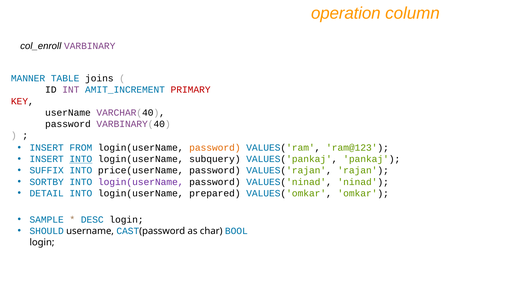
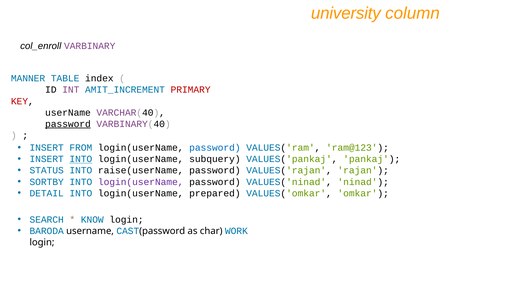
operation: operation -> university
joins: joins -> index
password at (68, 124) underline: none -> present
password at (215, 148) colour: orange -> blue
SUFFIX: SUFFIX -> STATUS
price(userName: price(userName -> raise(userName
SAMPLE: SAMPLE -> SEARCH
DESC: DESC -> KNOW
SHOULD: SHOULD -> BARODA
BOOL: BOOL -> WORK
